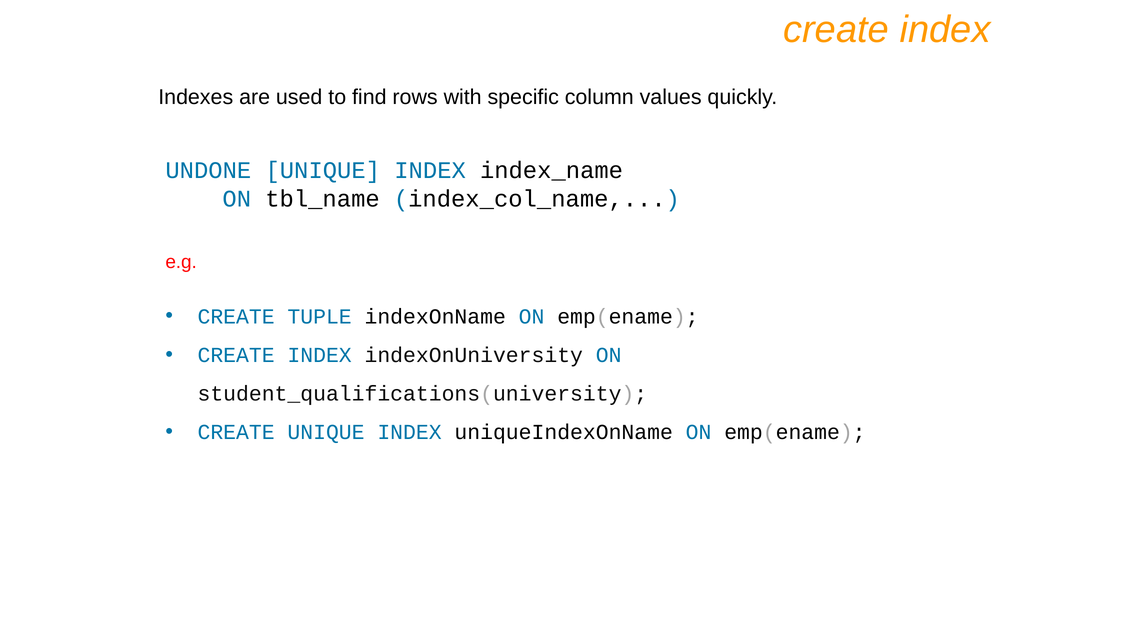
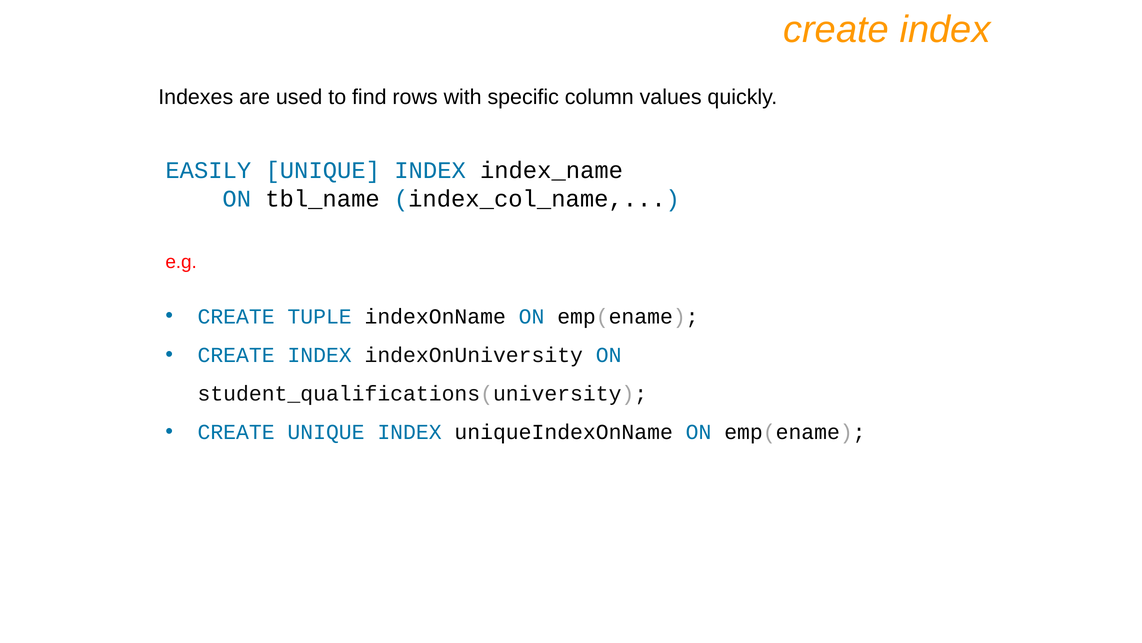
UNDONE: UNDONE -> EASILY
